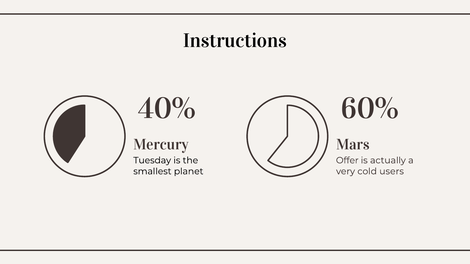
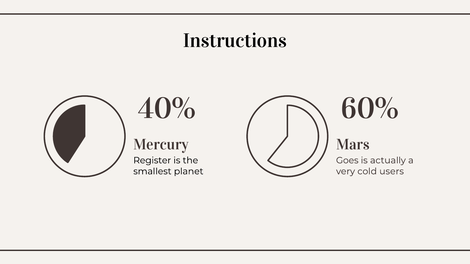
Tuesday: Tuesday -> Register
Offer: Offer -> Goes
